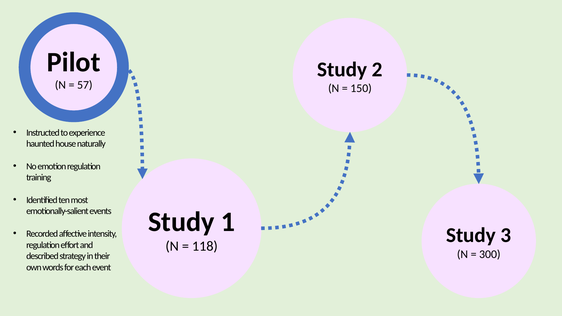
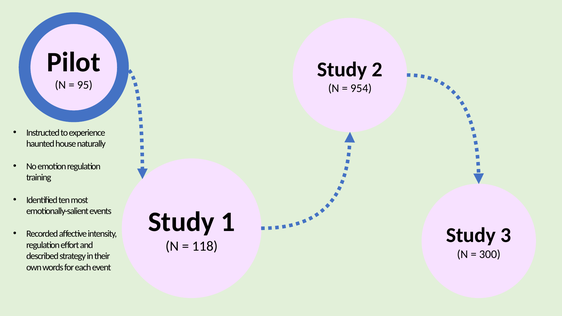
57: 57 -> 95
150: 150 -> 954
